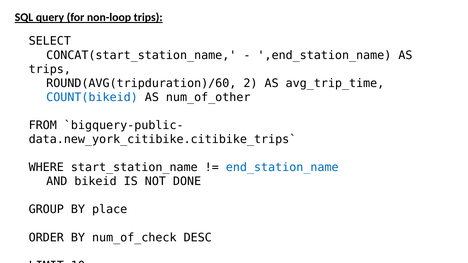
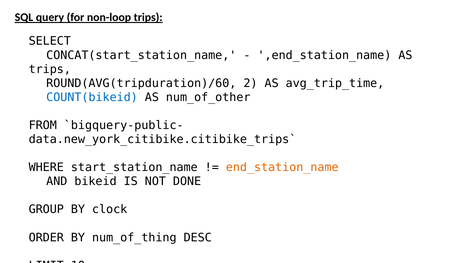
end_station_name colour: blue -> orange
place: place -> clock
num_of_check: num_of_check -> num_of_thing
